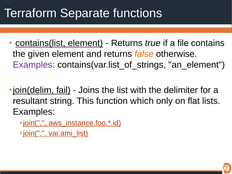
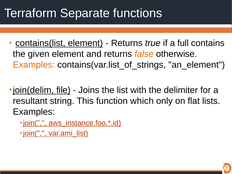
file: file -> full
Examples at (34, 65) colour: purple -> orange
fail: fail -> file
